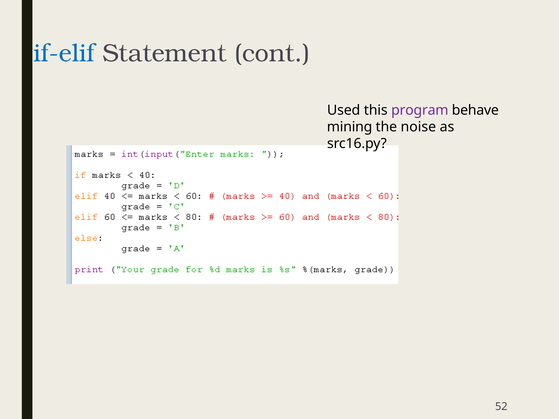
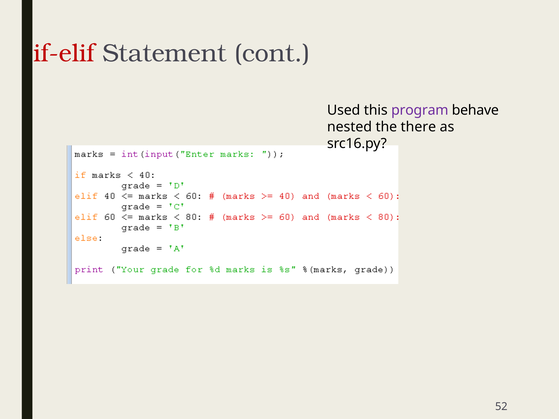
if-elif colour: blue -> red
mining: mining -> nested
noise: noise -> there
